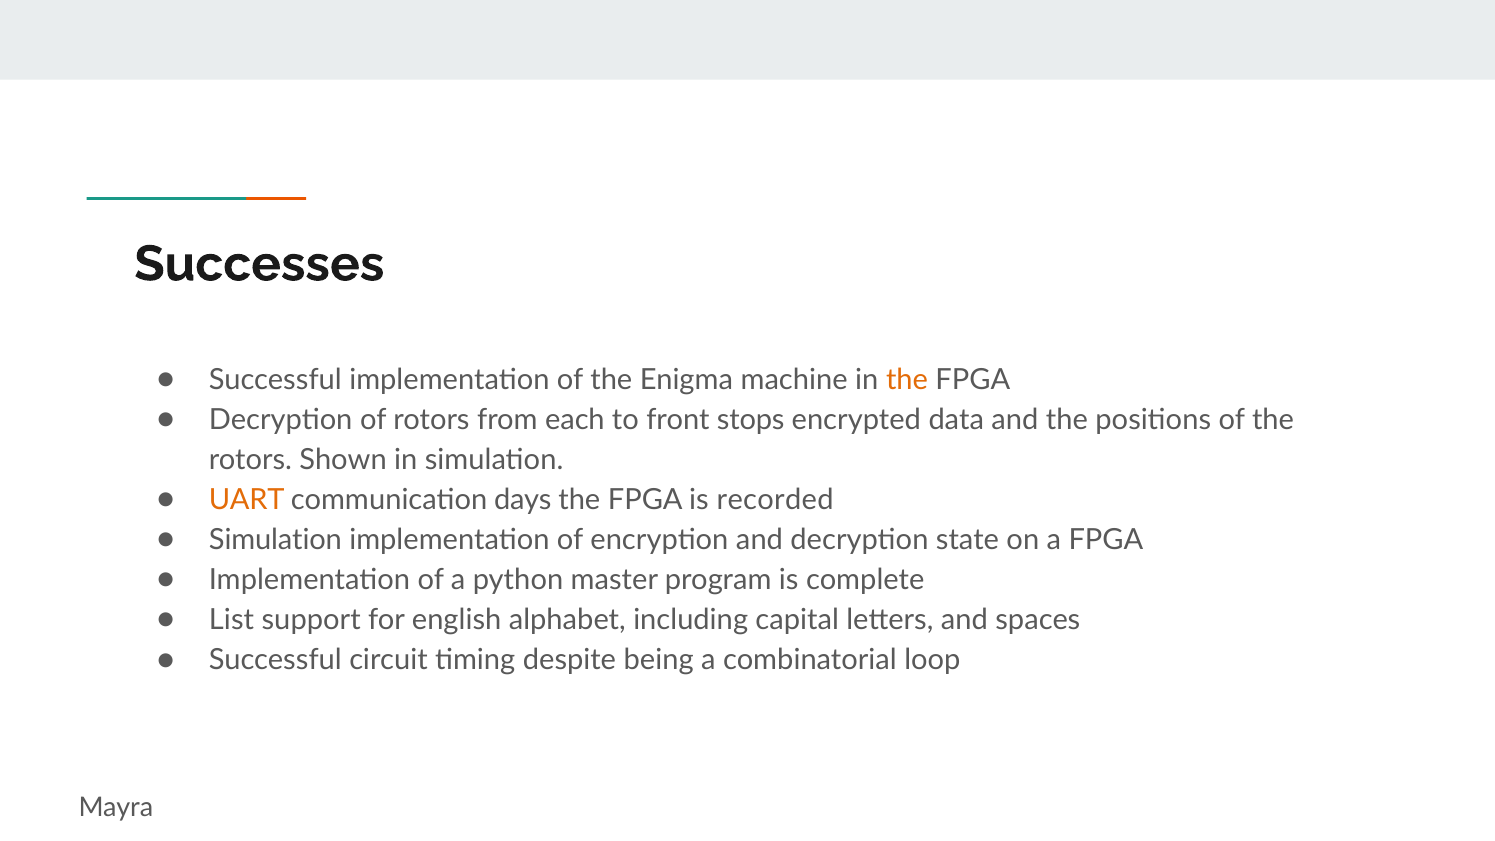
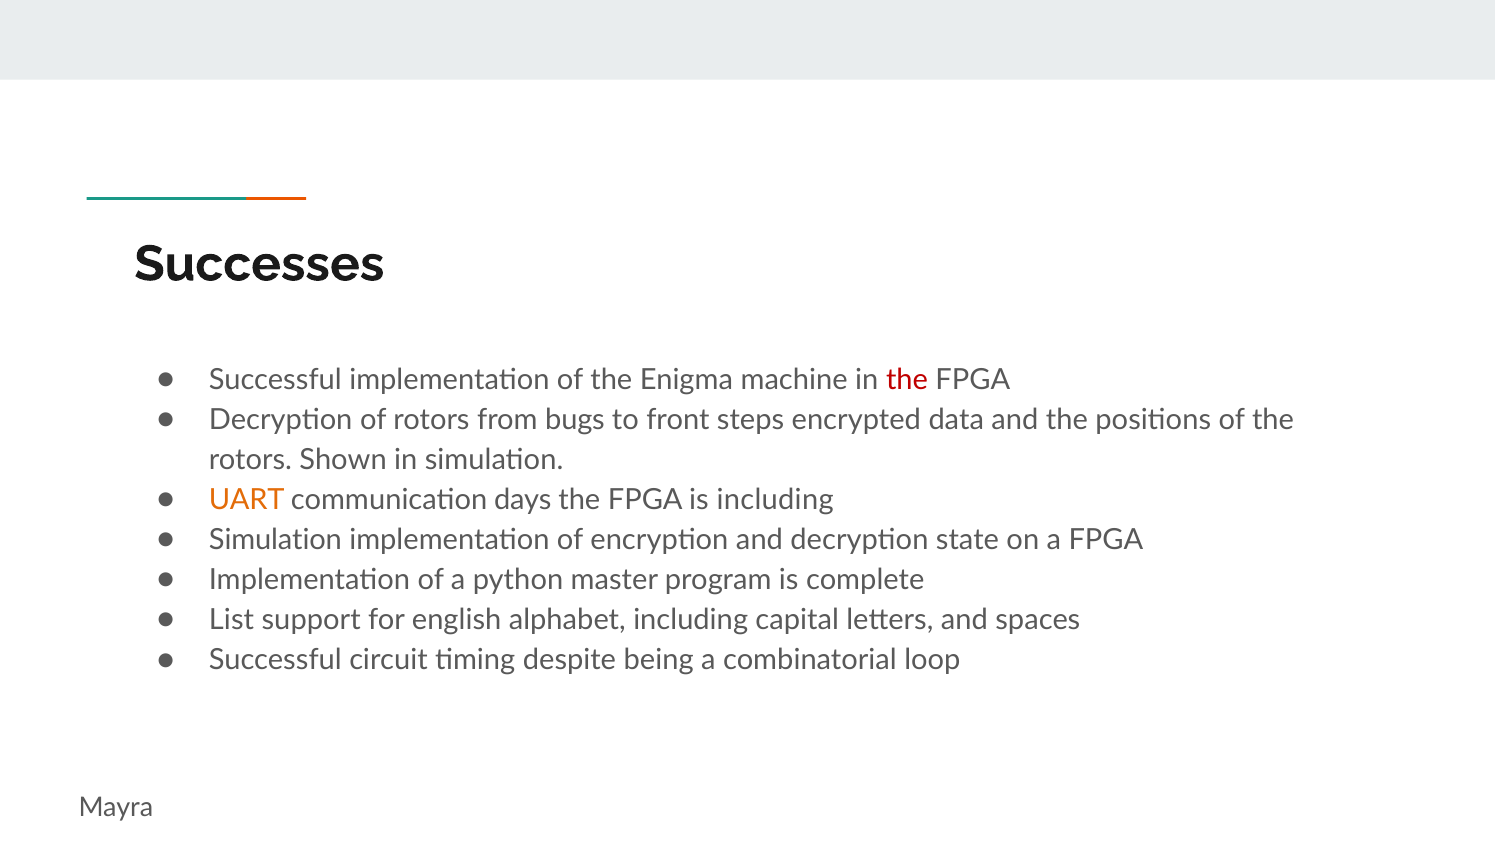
the at (907, 380) colour: orange -> red
each: each -> bugs
stops: stops -> steps
is recorded: recorded -> including
